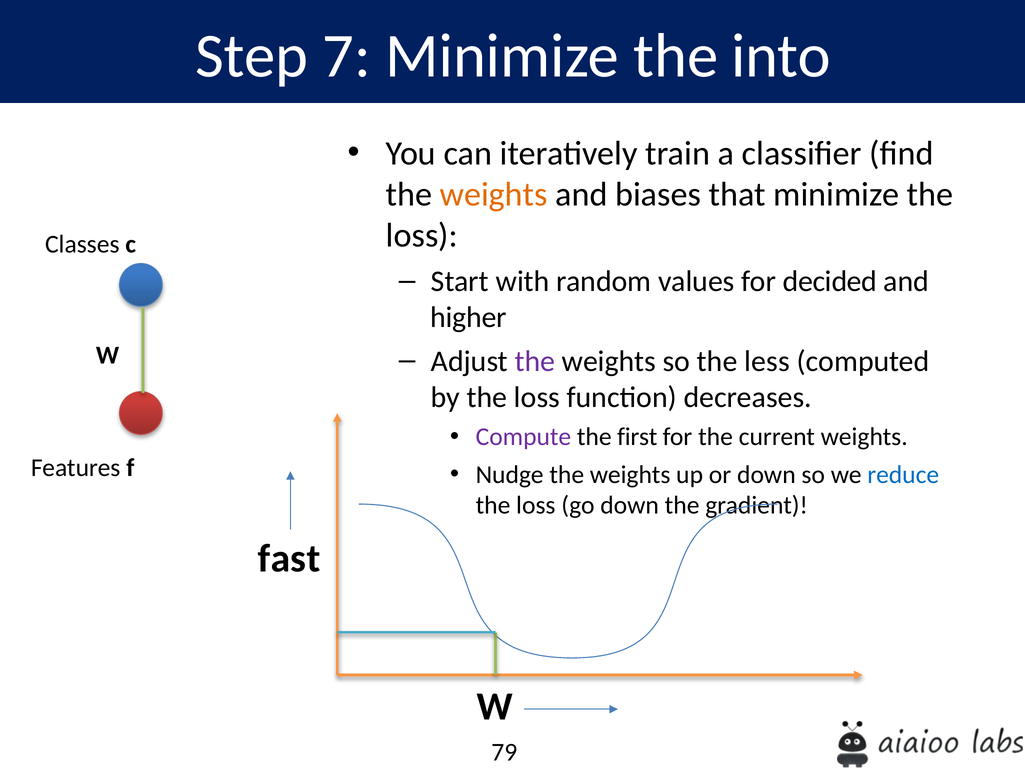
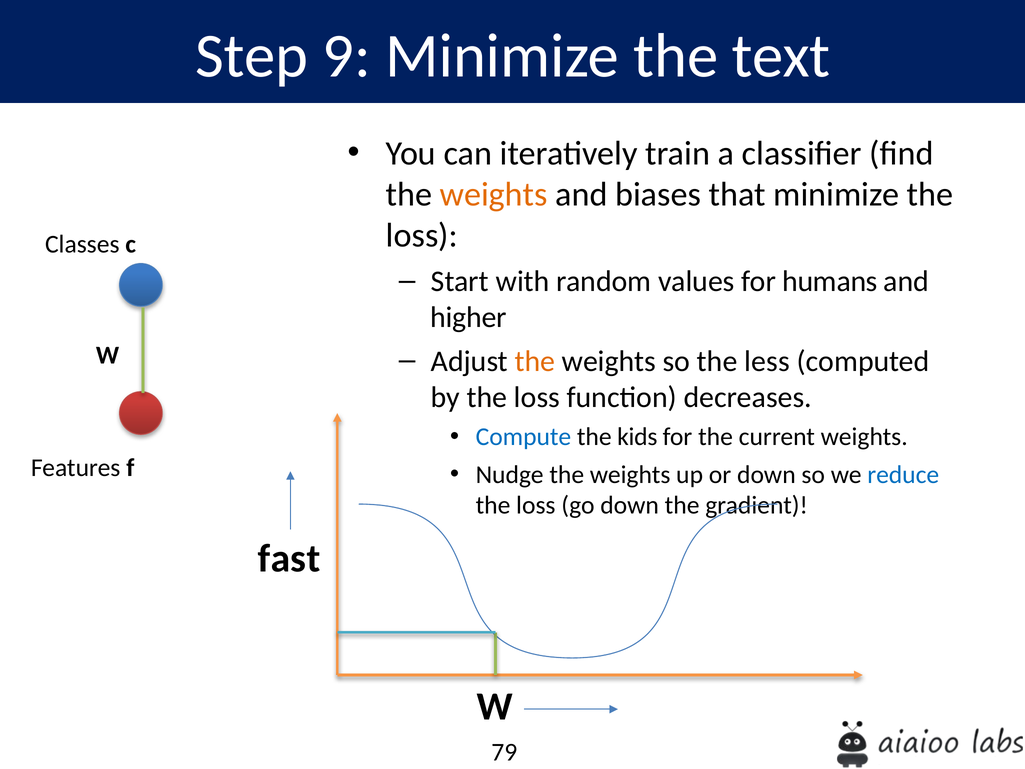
7: 7 -> 9
into: into -> text
decided: decided -> humans
the at (535, 361) colour: purple -> orange
Compute colour: purple -> blue
first: first -> kids
